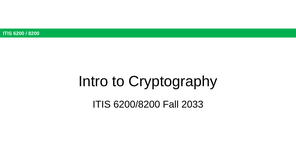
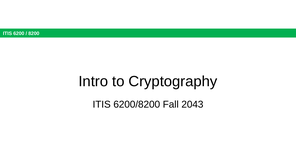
2033: 2033 -> 2043
